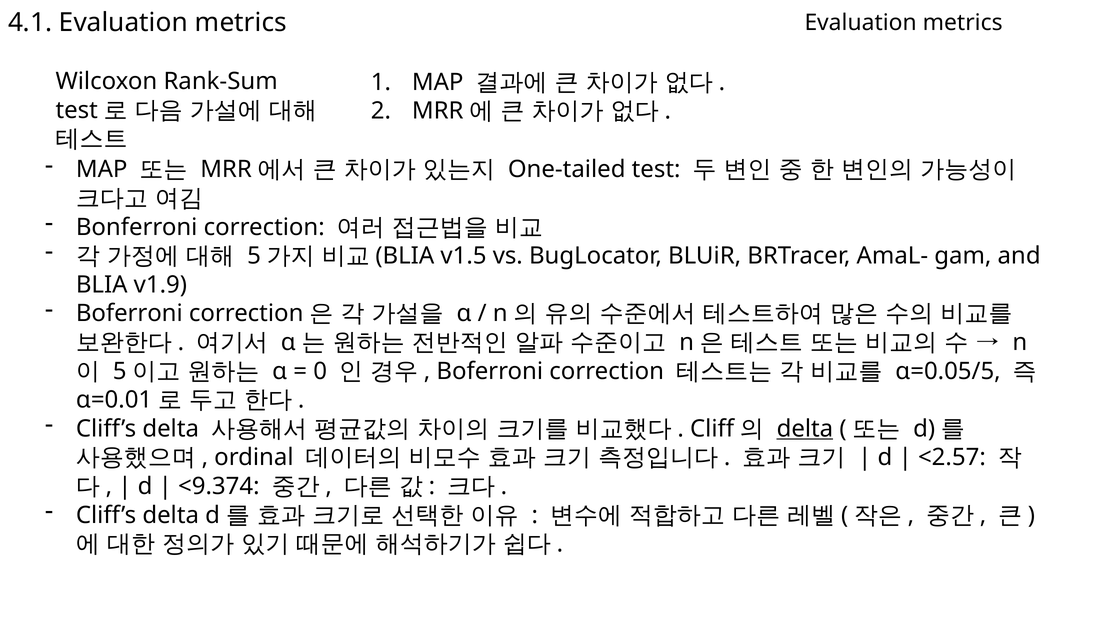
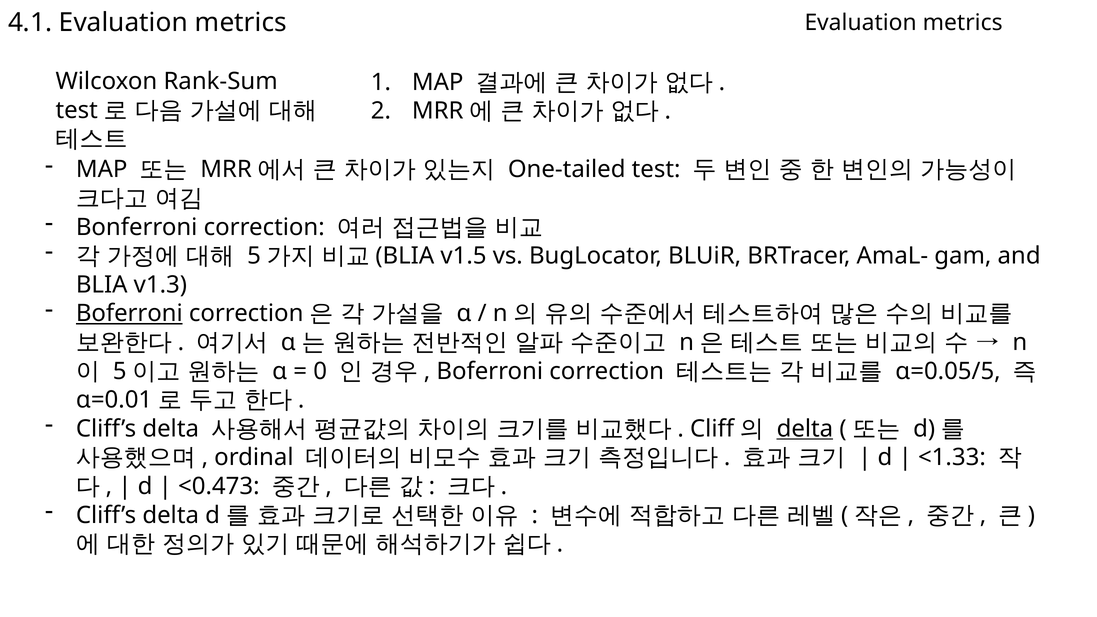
v1.9: v1.9 -> v1.3
Boferroni at (129, 314) underline: none -> present
<2.57: <2.57 -> <1.33
<9.374: <9.374 -> <0.473
